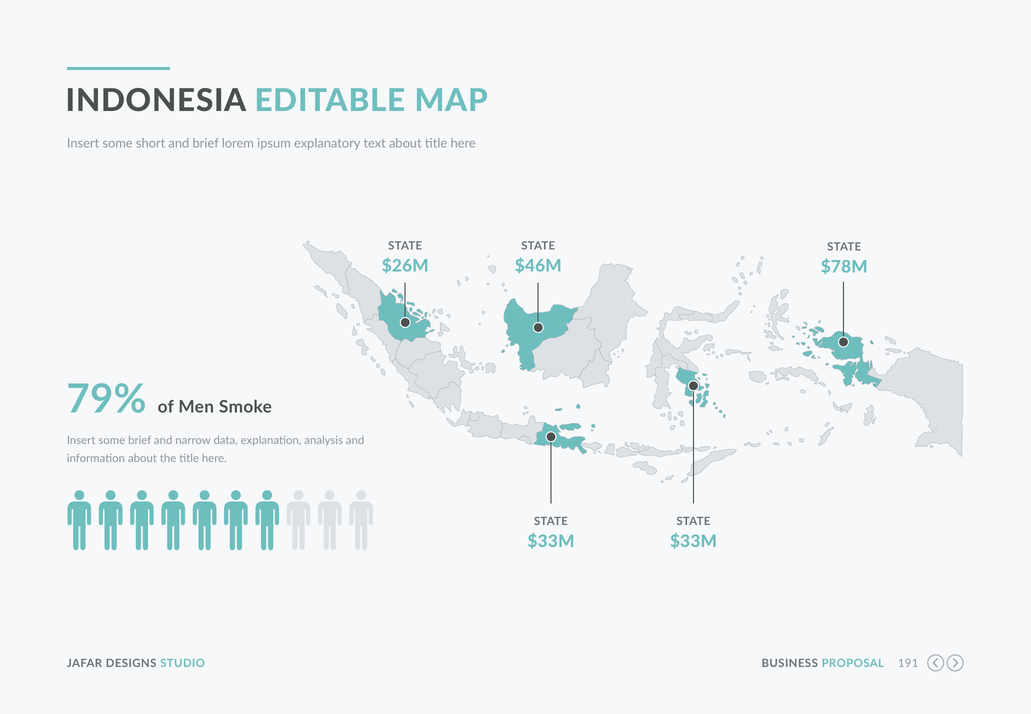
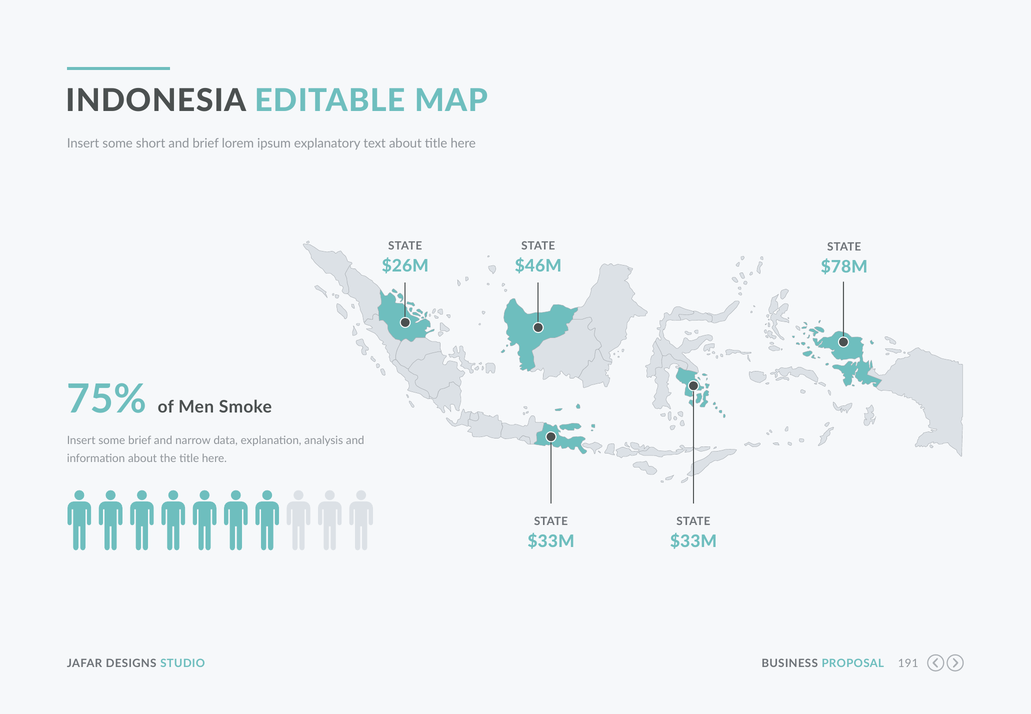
79%: 79% -> 75%
